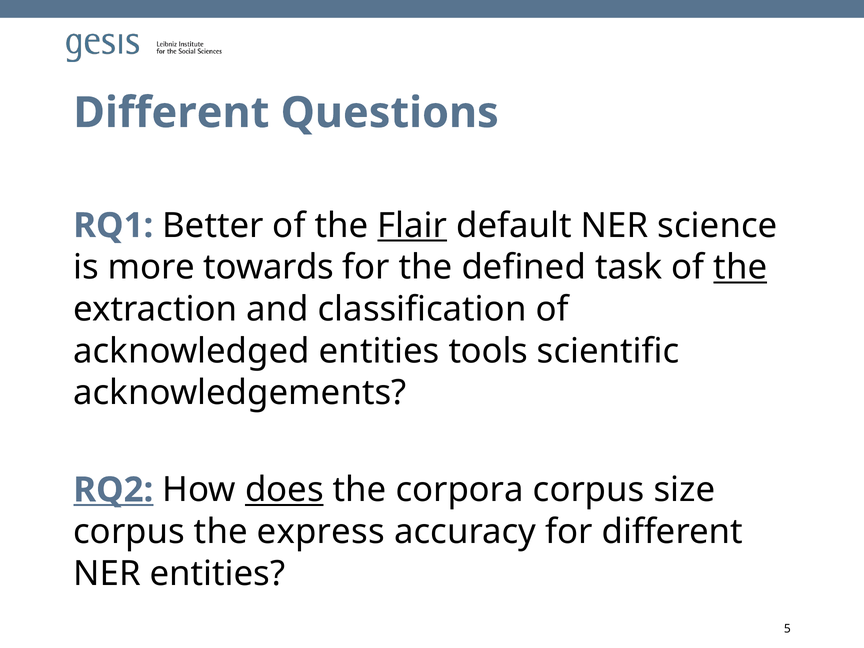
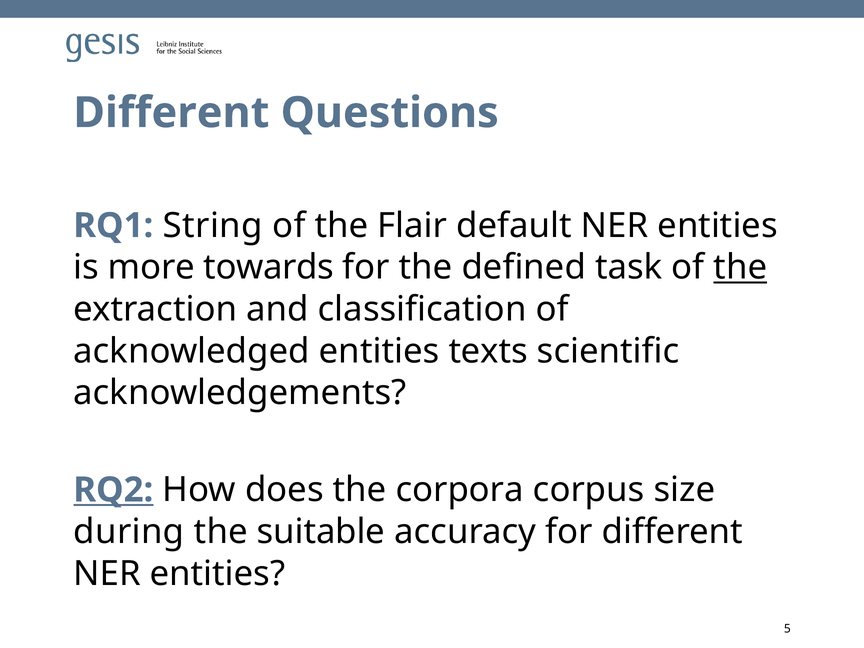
Better: Better -> String
Flair underline: present -> none
default NER science: science -> entities
tools: tools -> texts
does underline: present -> none
corpus at (129, 532): corpus -> during
express: express -> suitable
